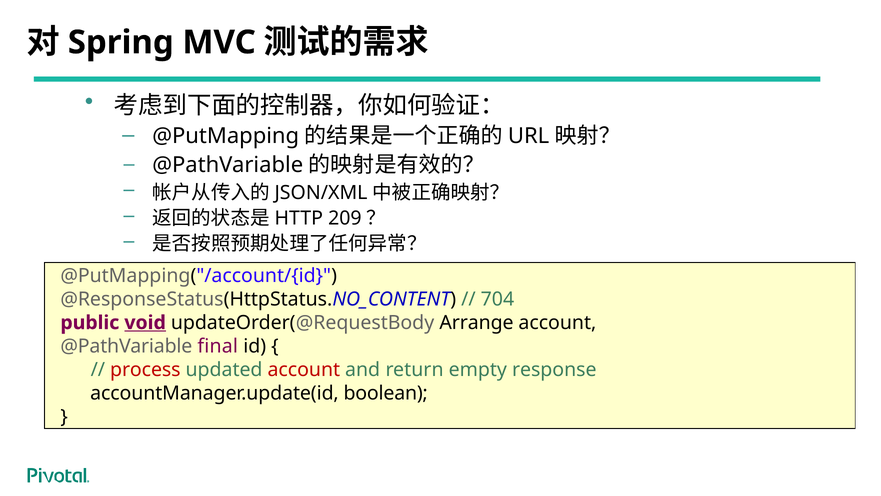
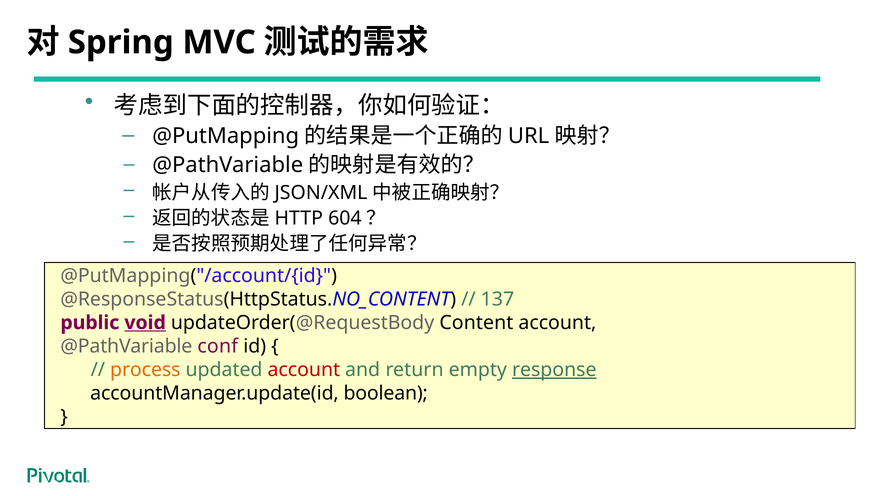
209: 209 -> 604
704: 704 -> 137
Arrange: Arrange -> Content
final: final -> conf
process colour: red -> orange
response underline: none -> present
